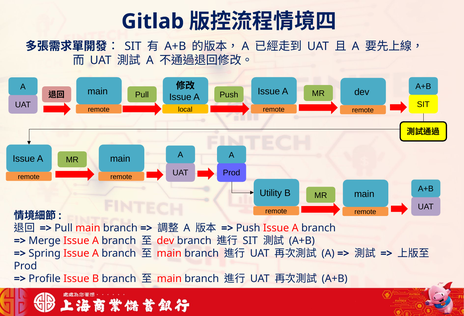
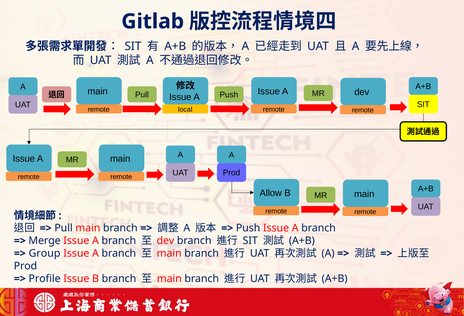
Utility: Utility -> Allow
Spring: Spring -> Group
